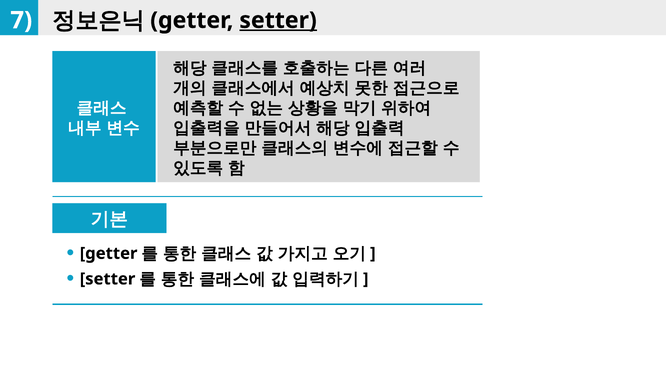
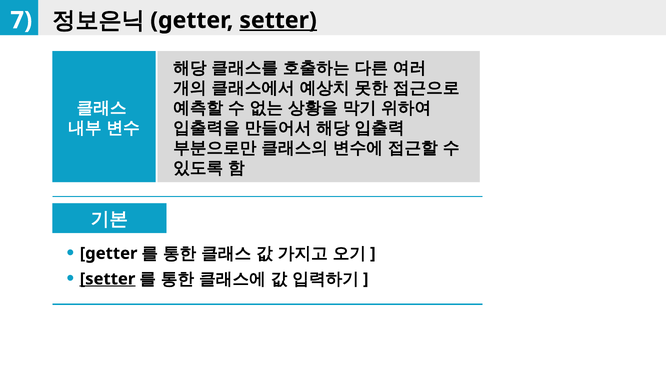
setter at (108, 279) underline: none -> present
